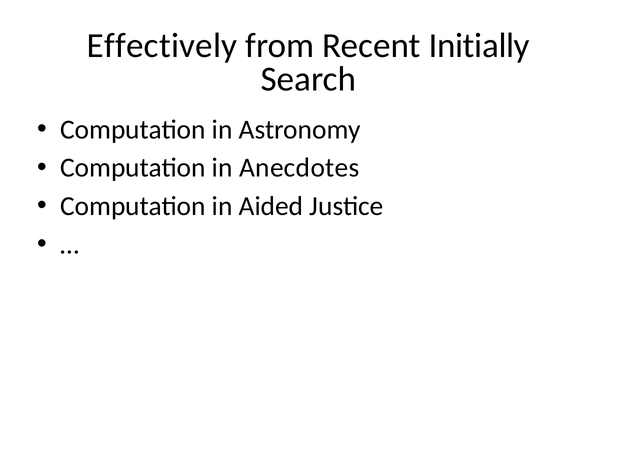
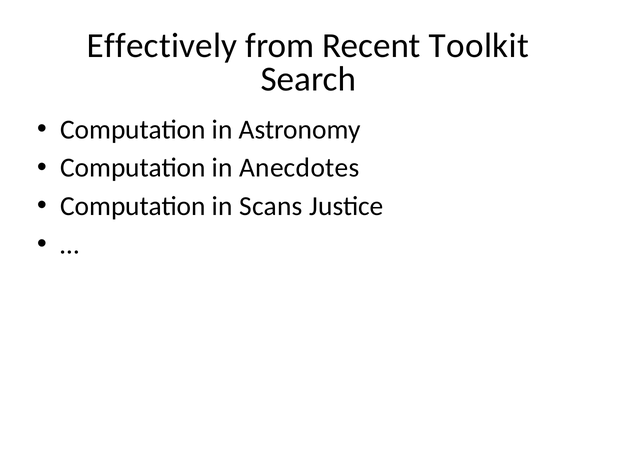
Initially: Initially -> Toolkit
Aided: Aided -> Scans
